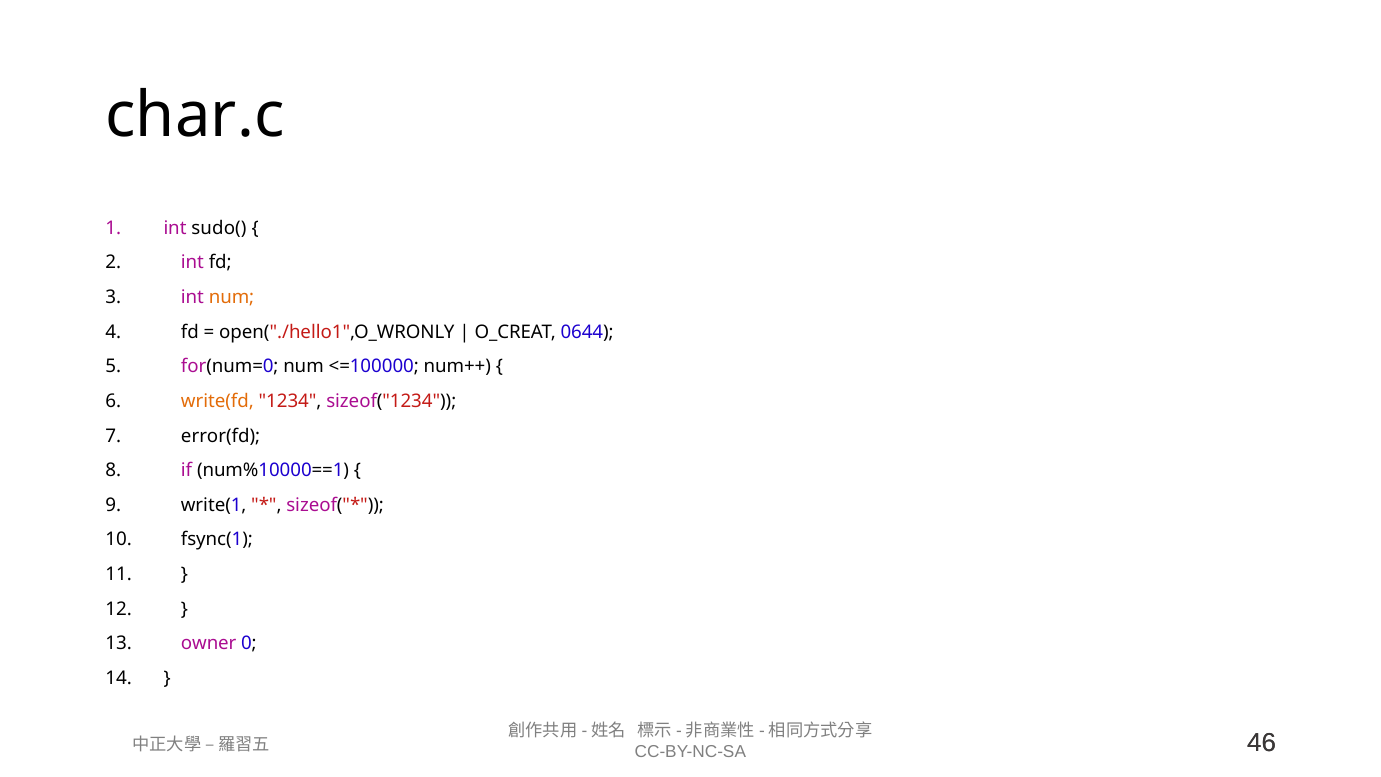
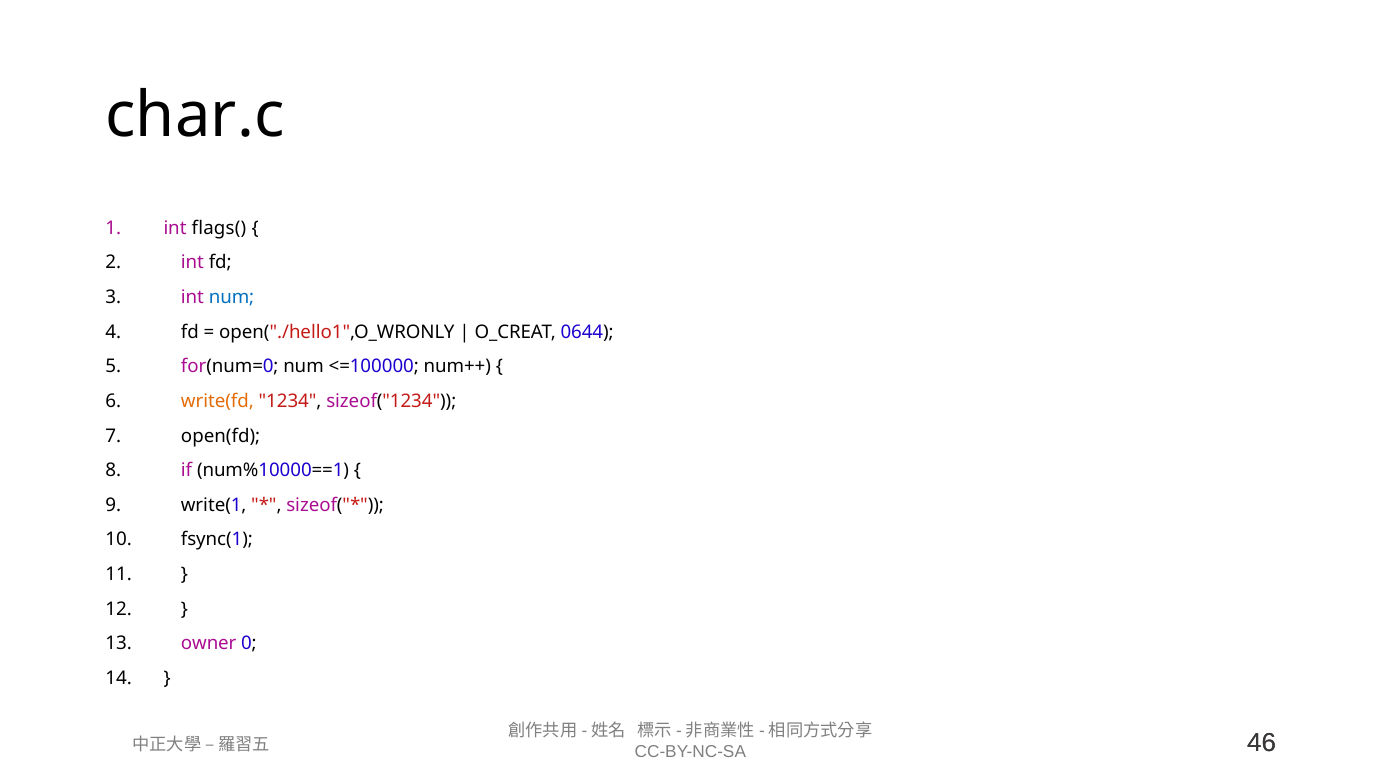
sudo(: sudo( -> flags(
num at (232, 297) colour: orange -> blue
error(fd: error(fd -> open(fd
